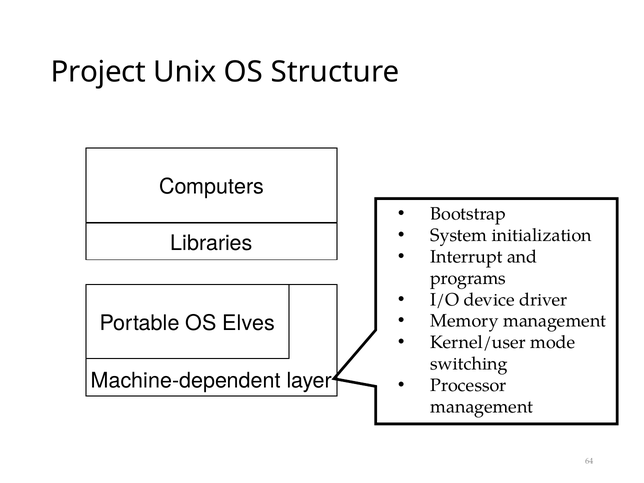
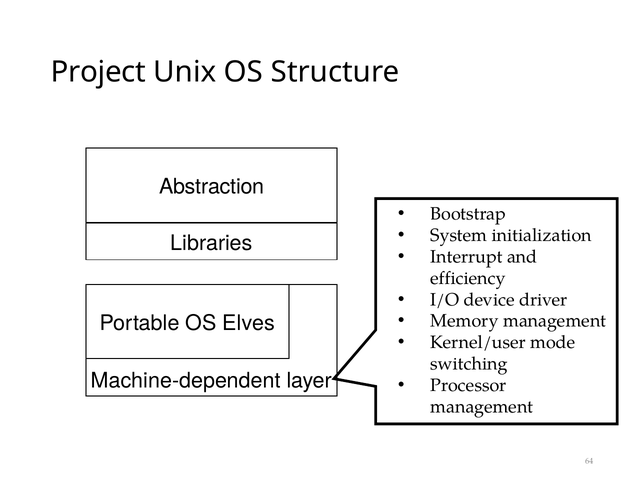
Computers: Computers -> Abstraction
programs: programs -> efficiency
